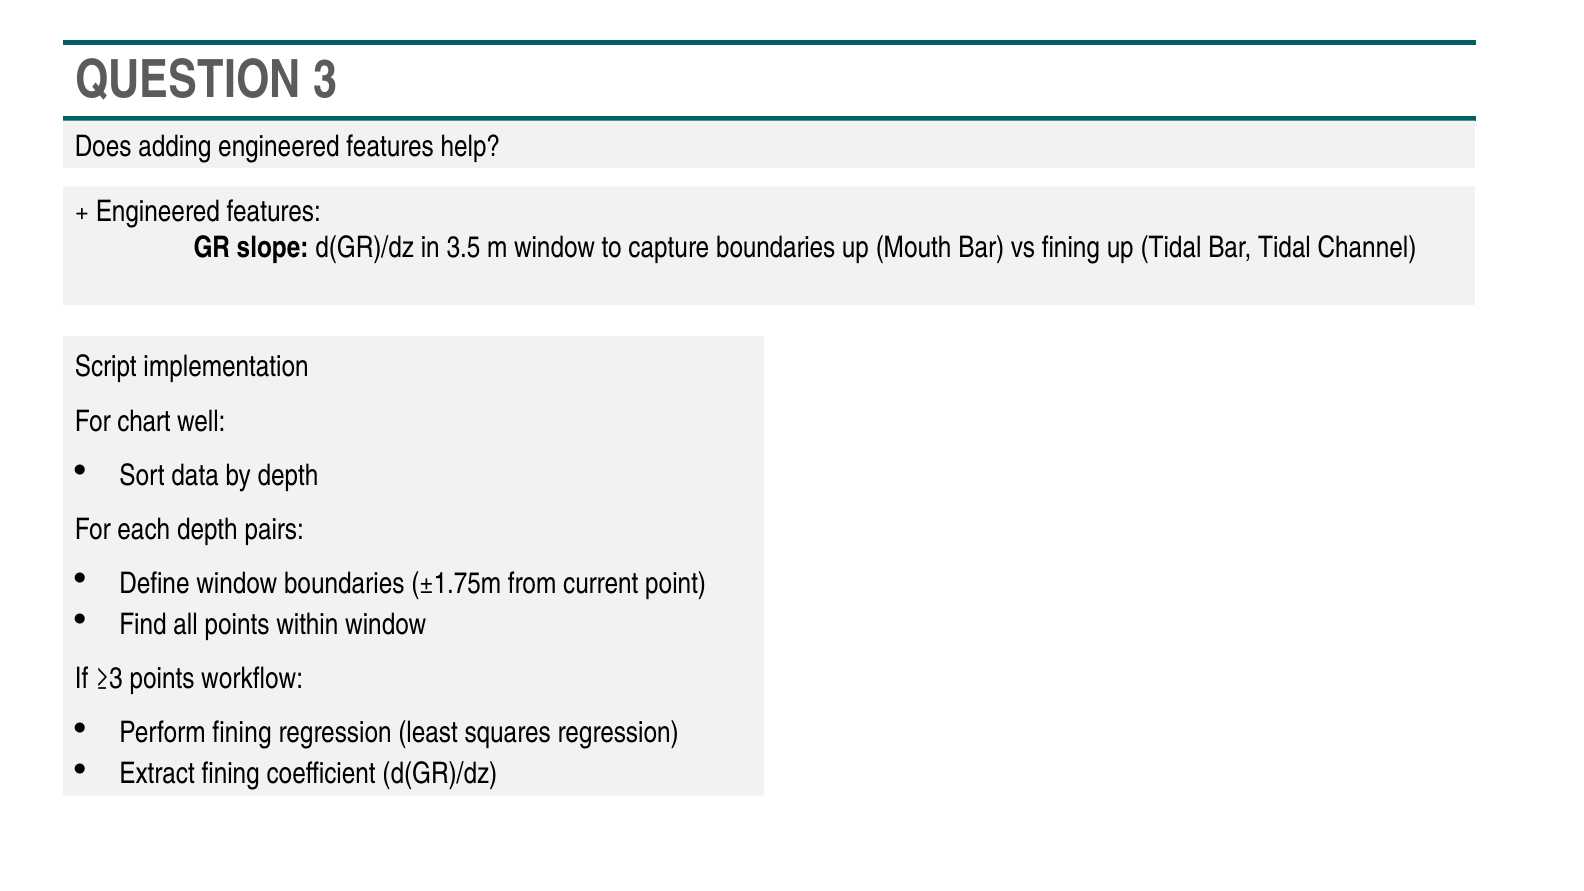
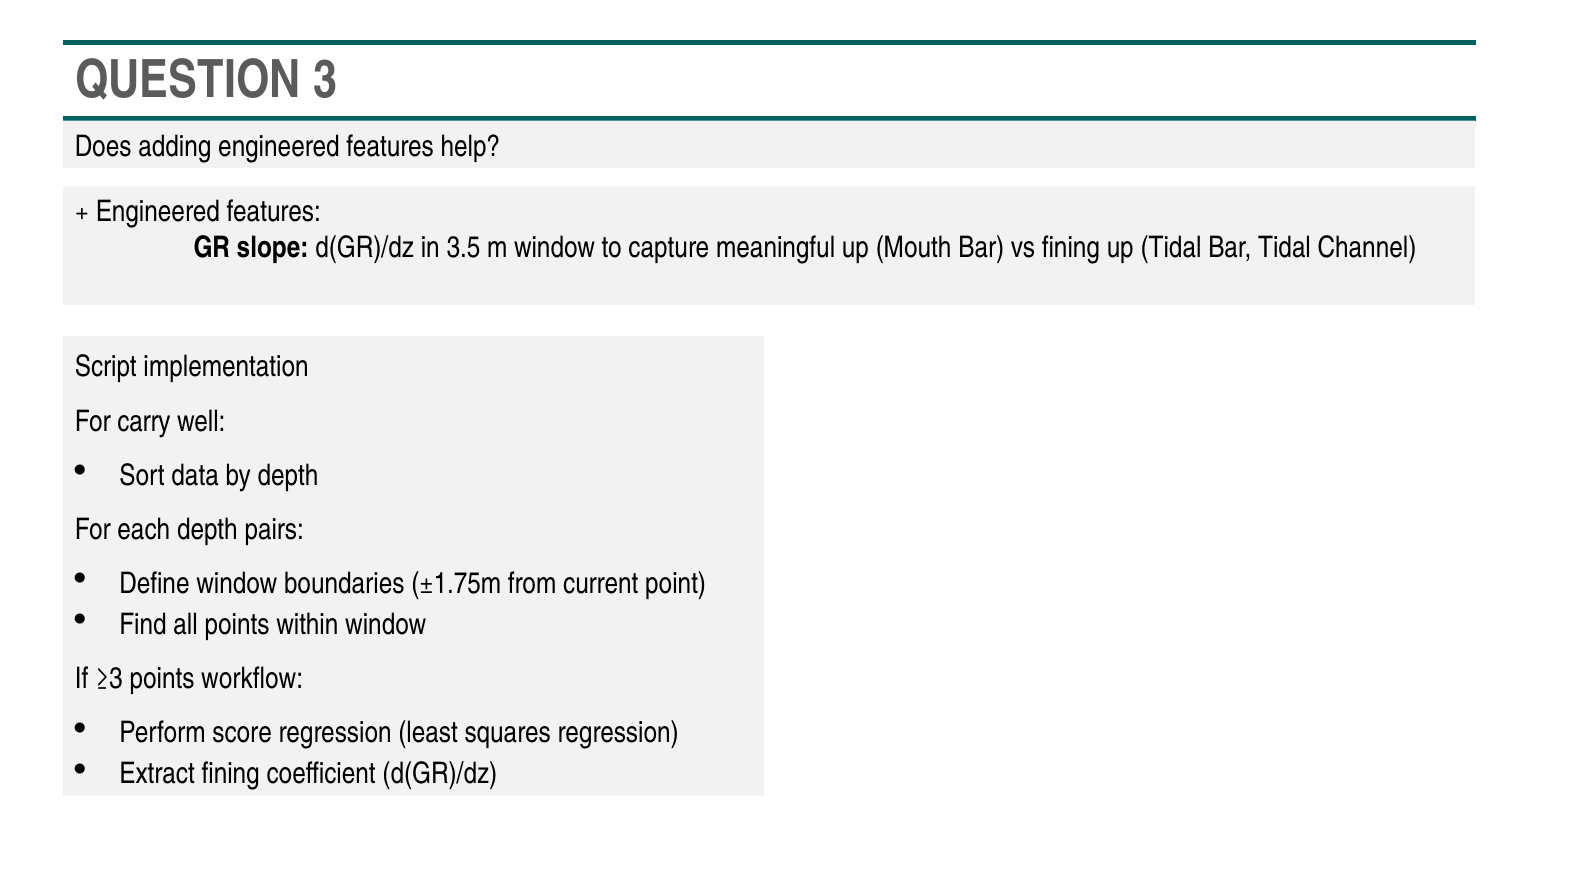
capture boundaries: boundaries -> meaningful
chart: chart -> carry
Perform fining: fining -> score
